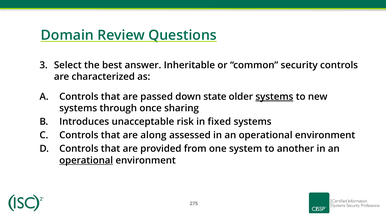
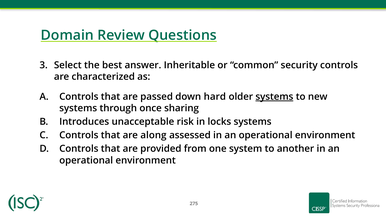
state: state -> hard
fixed: fixed -> locks
operational at (86, 160) underline: present -> none
